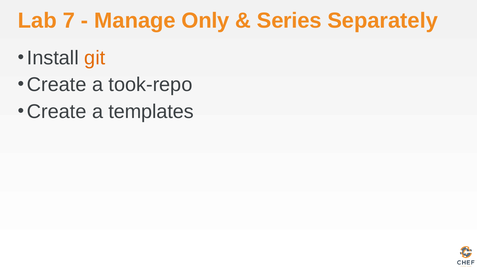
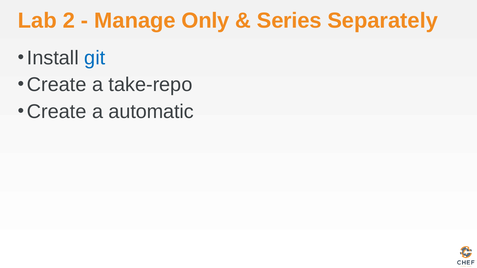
7: 7 -> 2
git colour: orange -> blue
took-repo: took-repo -> take-repo
templates: templates -> automatic
